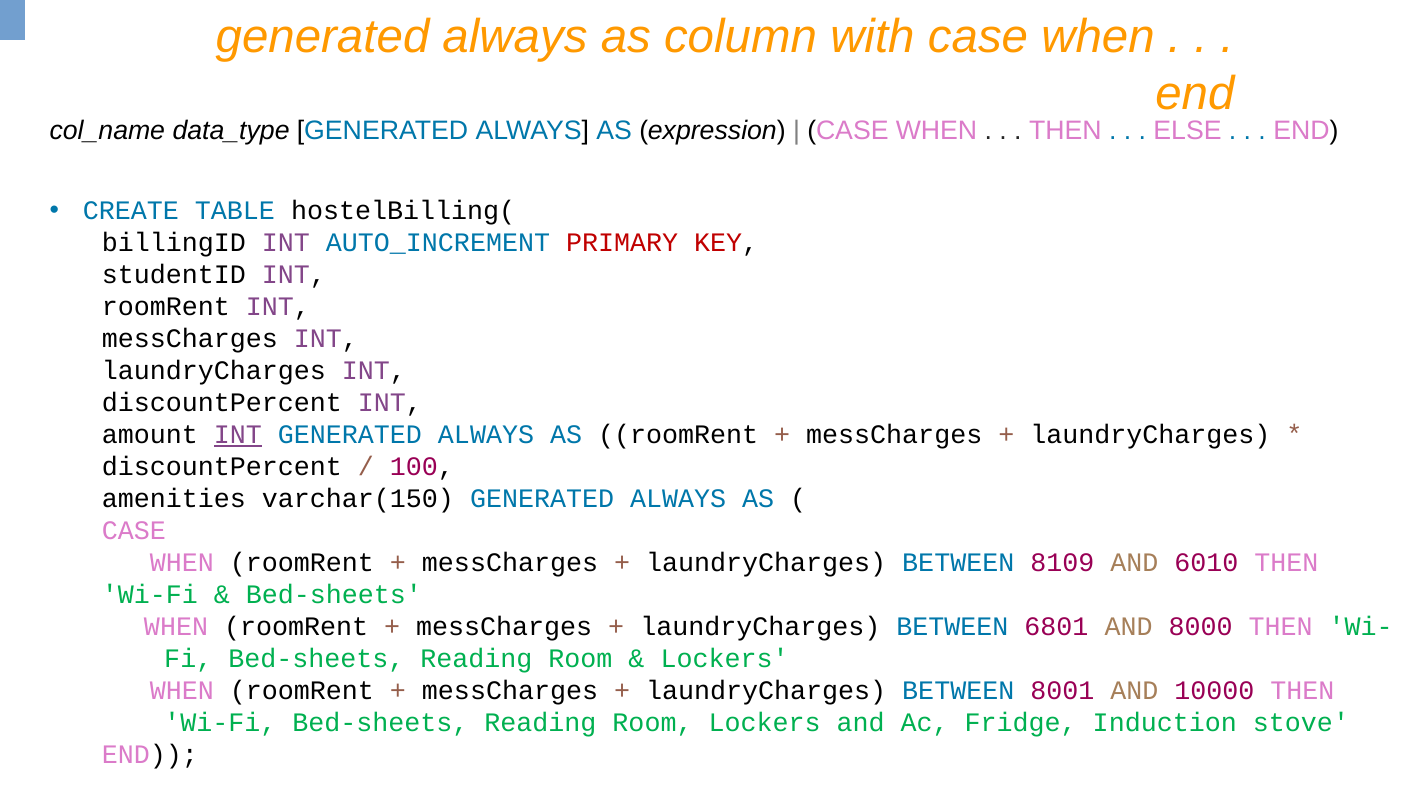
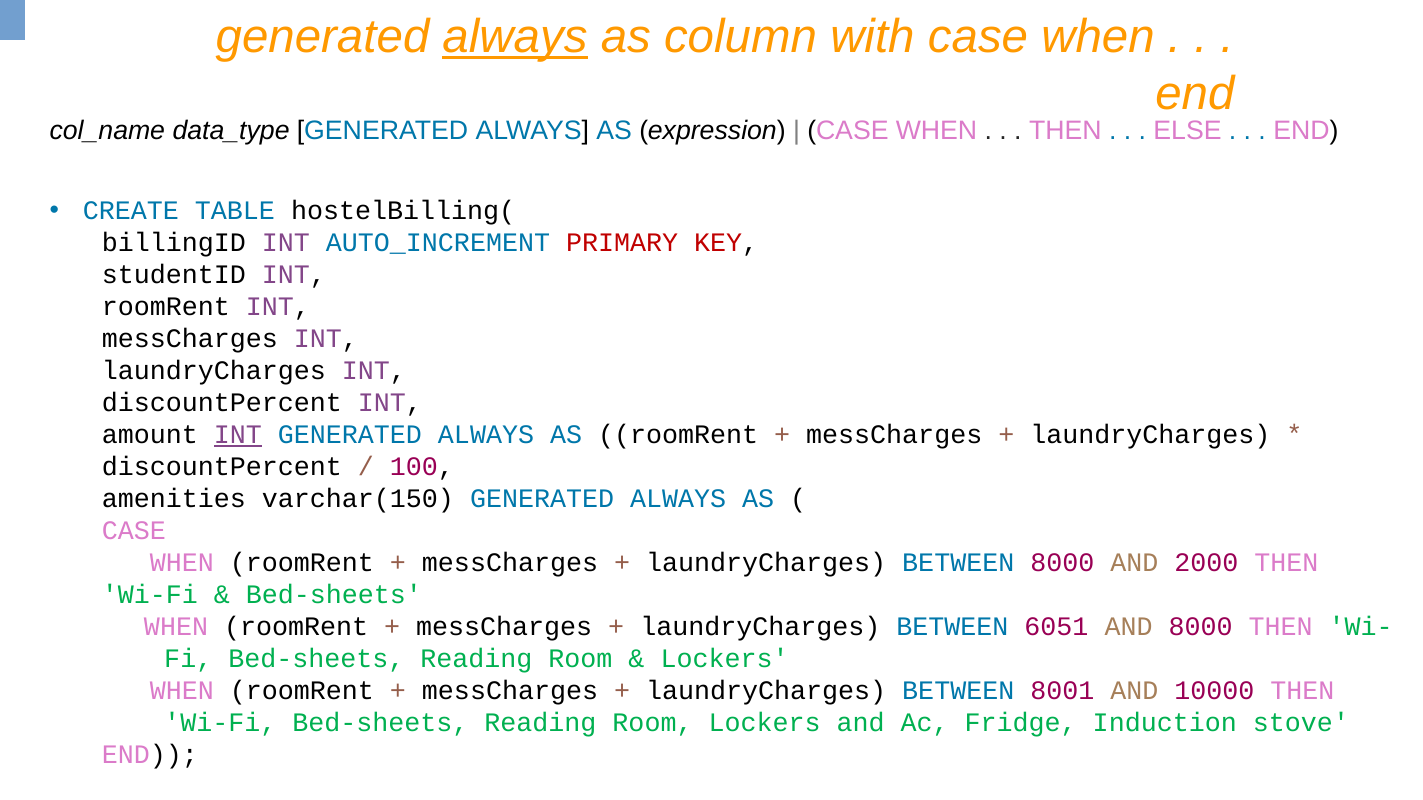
always at (515, 37) underline: none -> present
BETWEEN 8109: 8109 -> 8000
6010: 6010 -> 2000
6801: 6801 -> 6051
